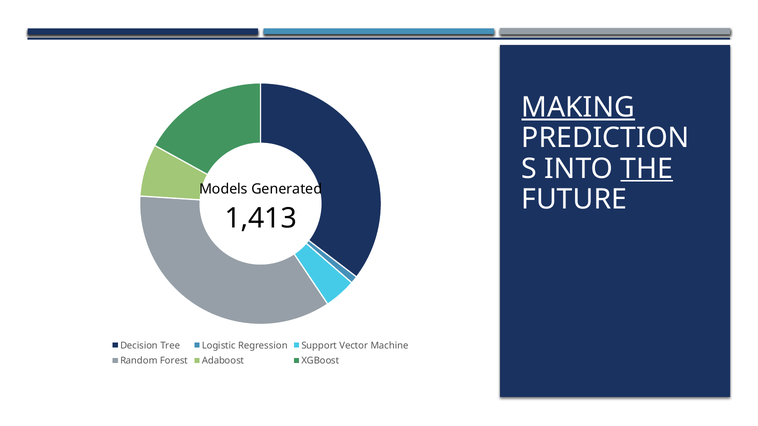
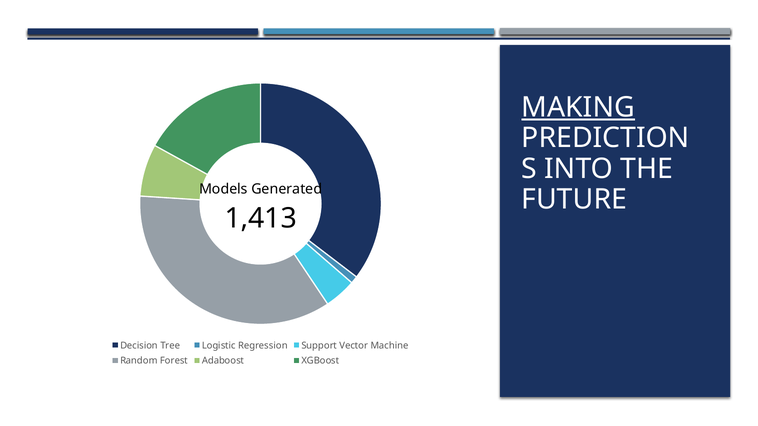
THE underline: present -> none
